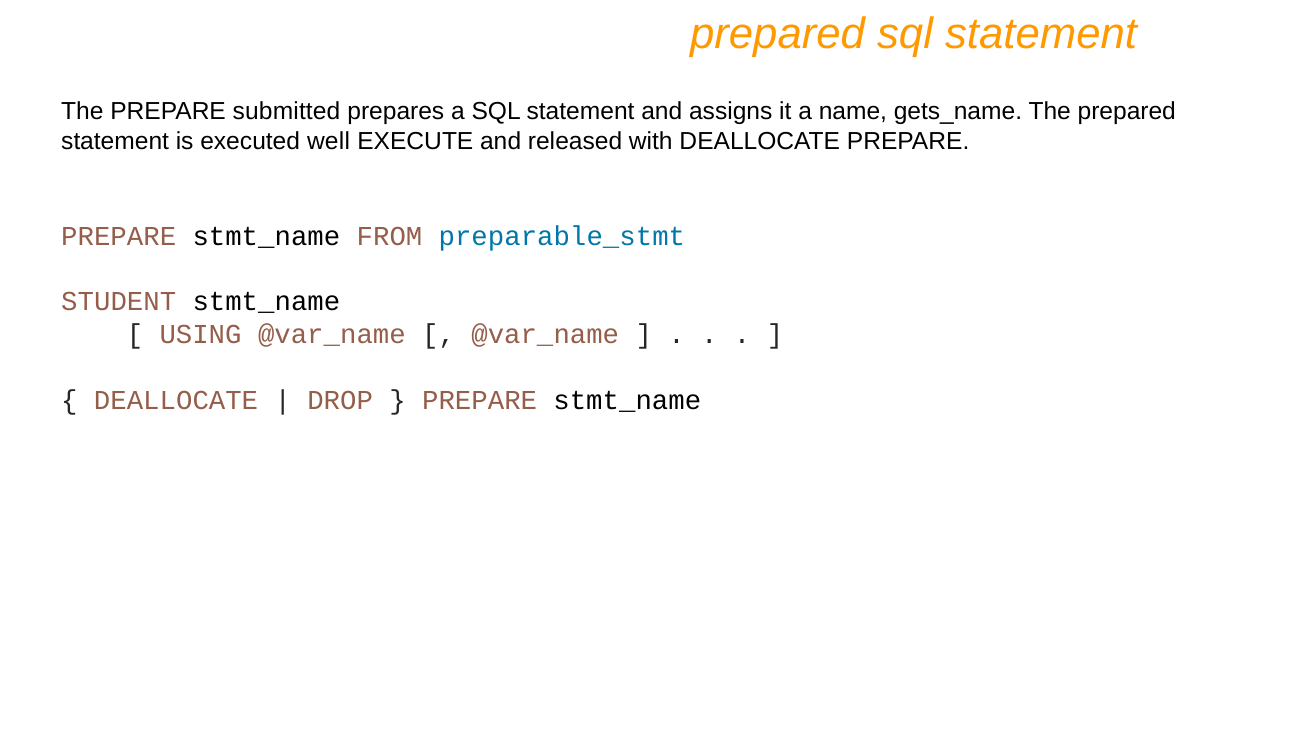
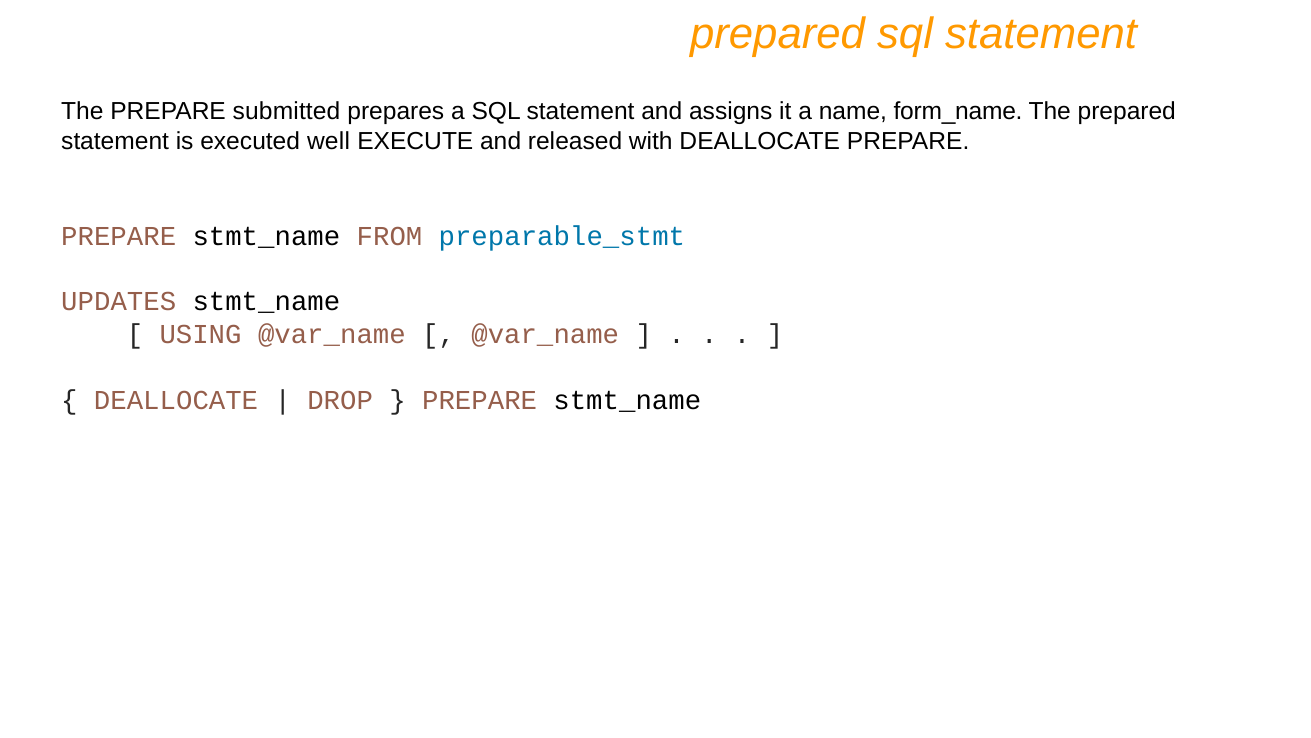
gets_name: gets_name -> form_name
STUDENT: STUDENT -> UPDATES
